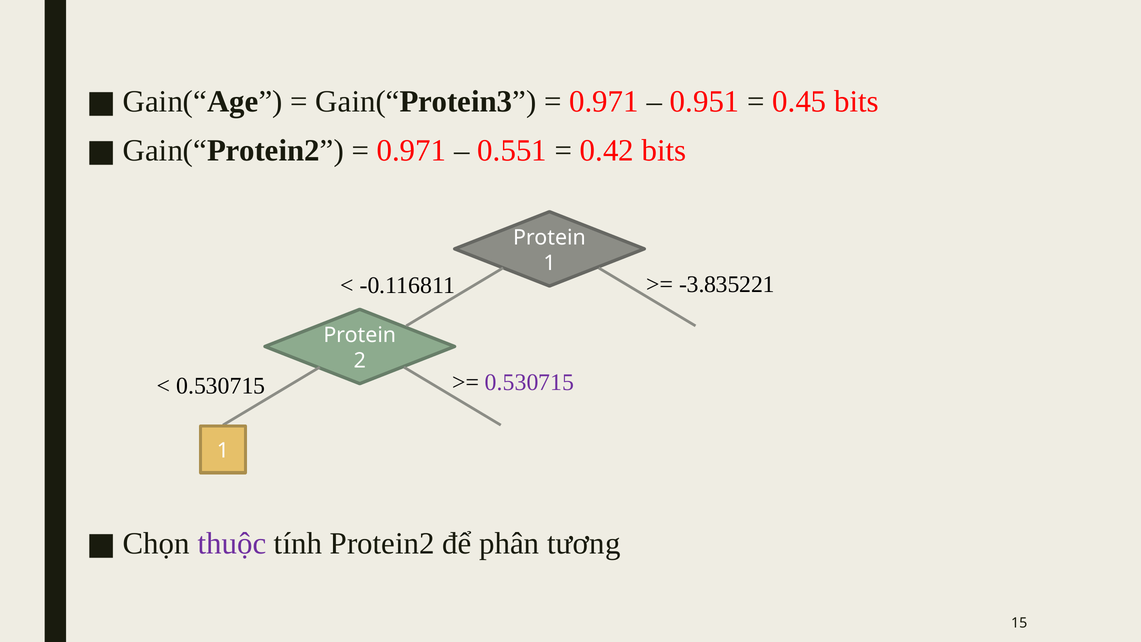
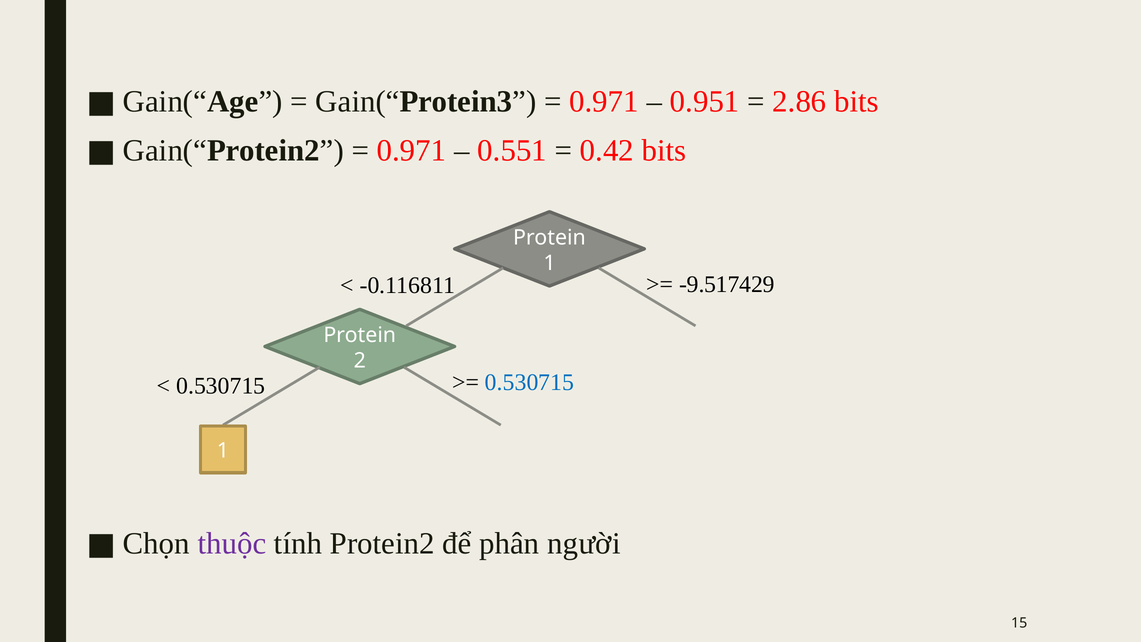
0.45: 0.45 -> 2.86
-3.835221: -3.835221 -> -9.517429
0.530715 at (530, 382) colour: purple -> blue
tương: tương -> người
